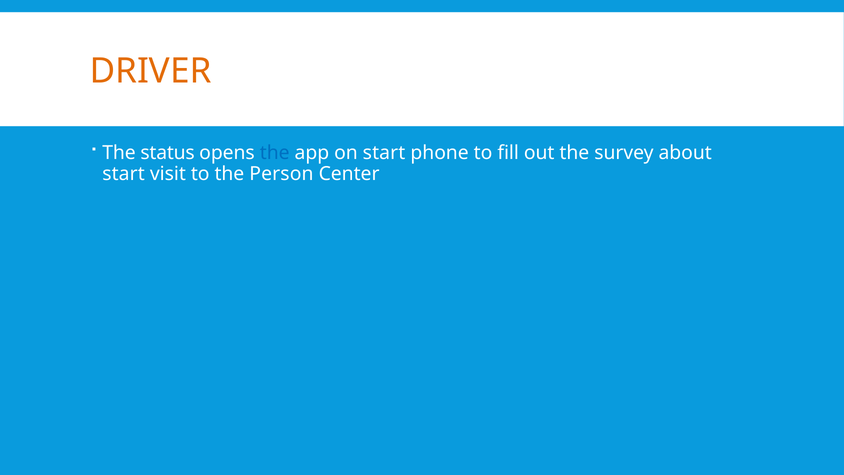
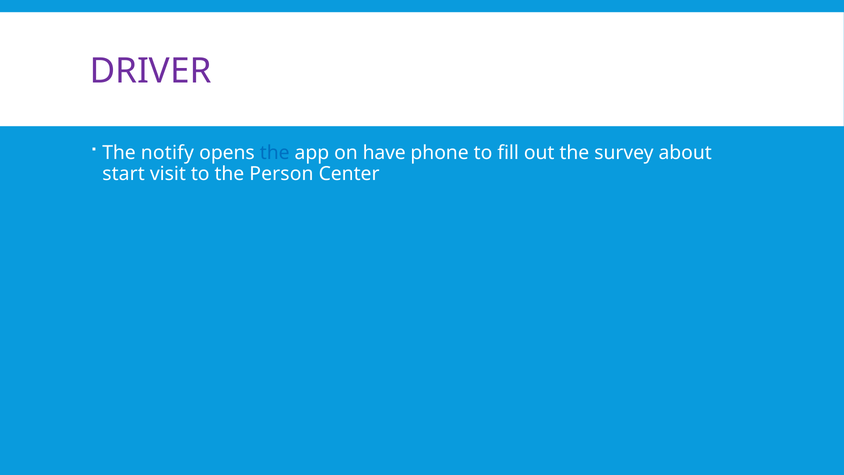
DRIVER colour: orange -> purple
status: status -> notify
on start: start -> have
